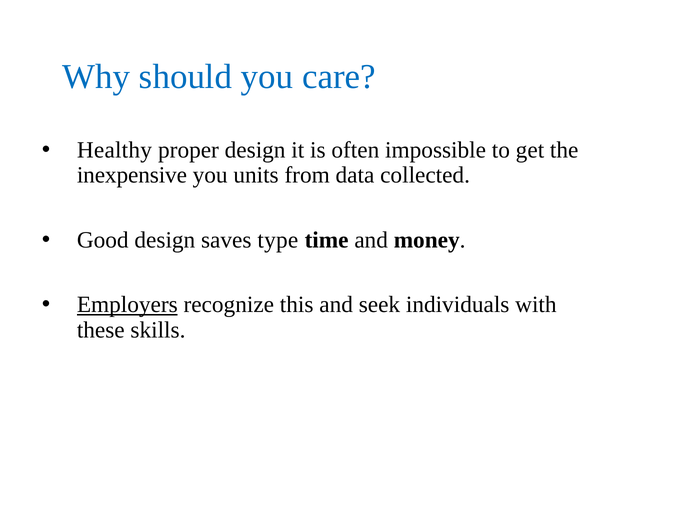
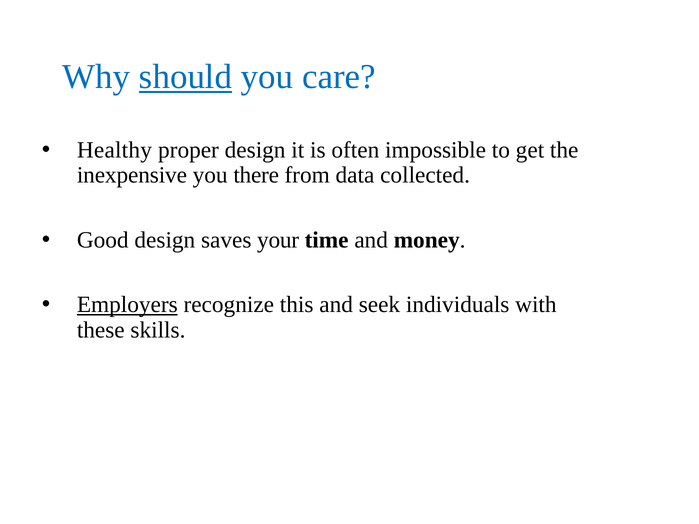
should underline: none -> present
units: units -> there
type: type -> your
